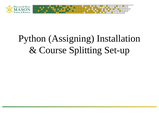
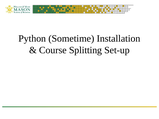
Assigning: Assigning -> Sometime
